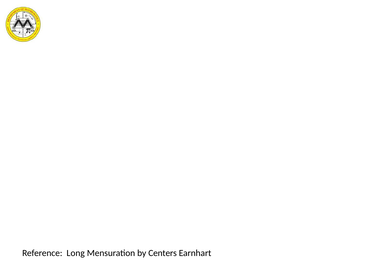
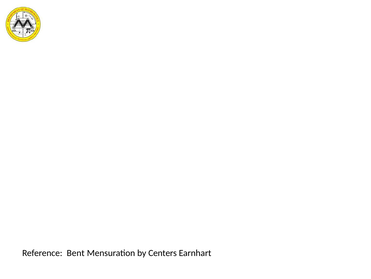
Long: Long -> Bent
